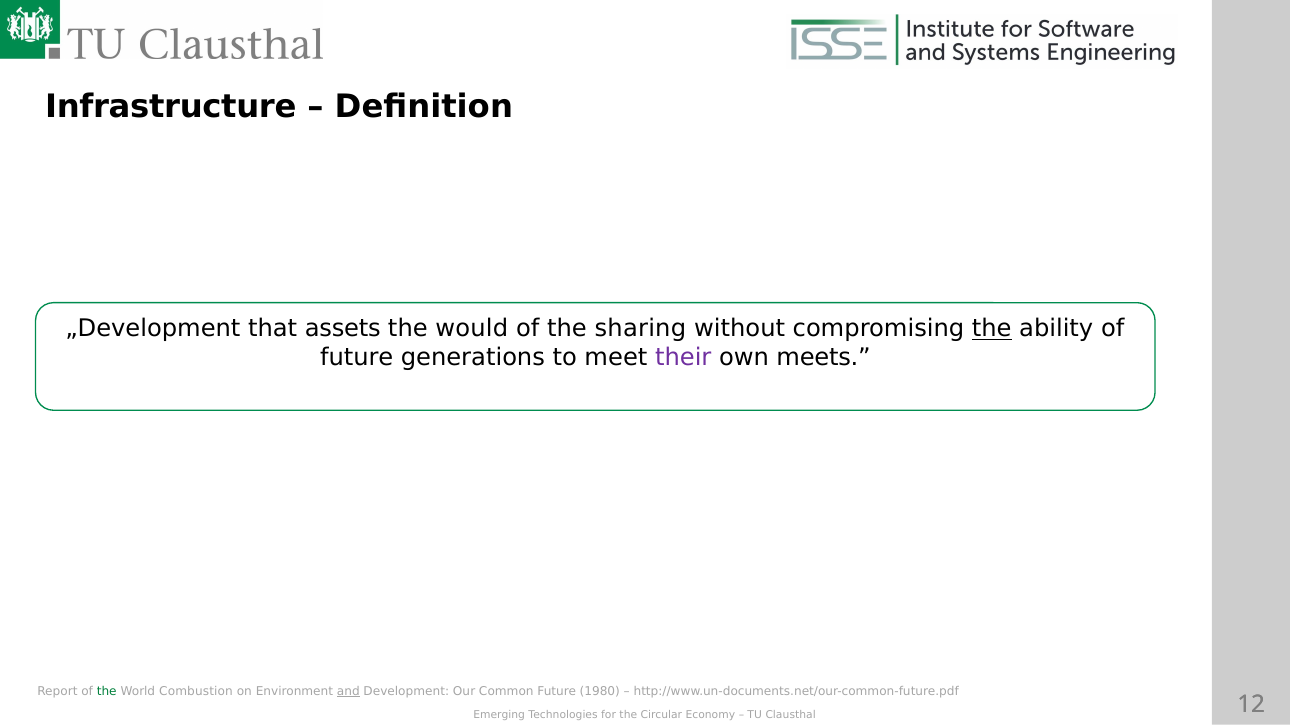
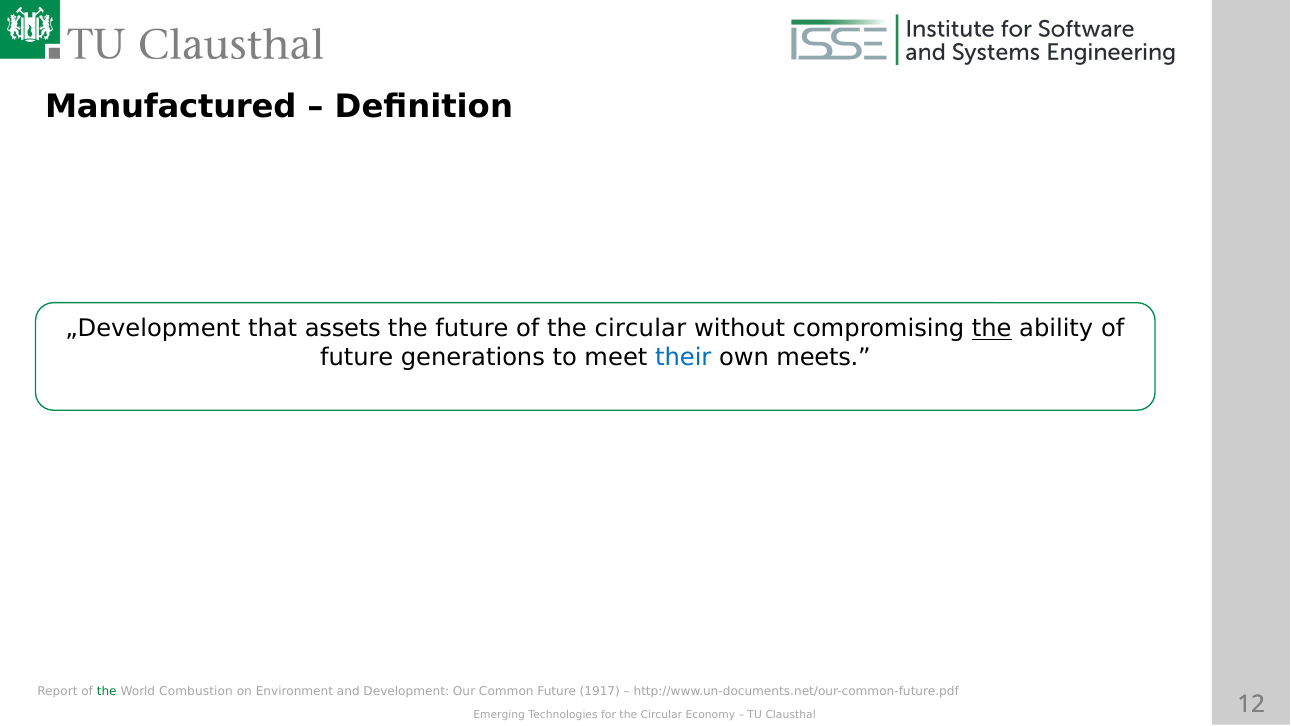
Infrastructure: Infrastructure -> Manufactured
the would: would -> future
of the sharing: sharing -> circular
their colour: purple -> blue
and underline: present -> none
1980: 1980 -> 1917
